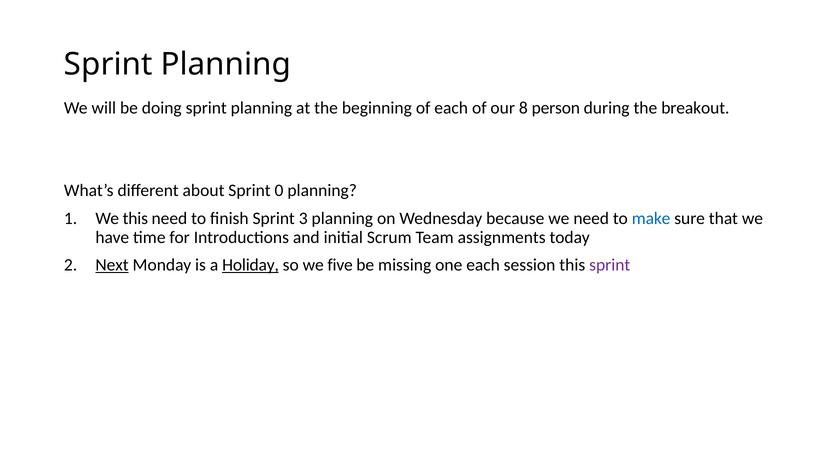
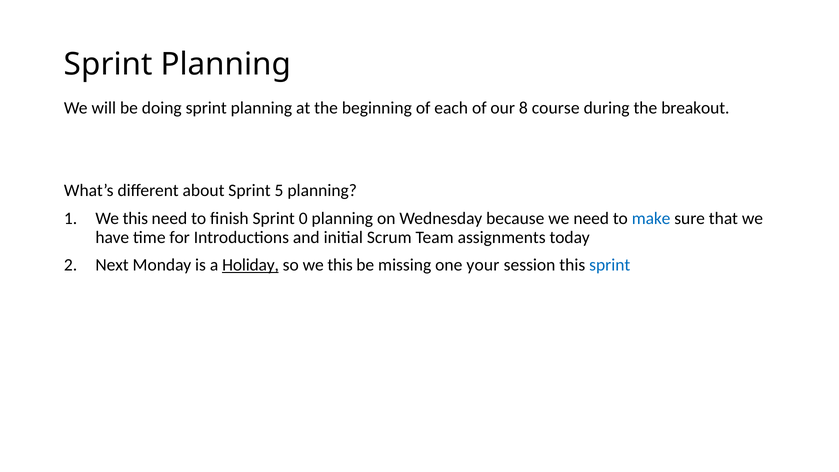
person: person -> course
0: 0 -> 5
3: 3 -> 0
Next underline: present -> none
so we five: five -> this
one each: each -> your
sprint at (610, 265) colour: purple -> blue
